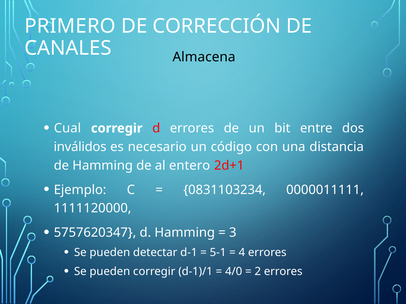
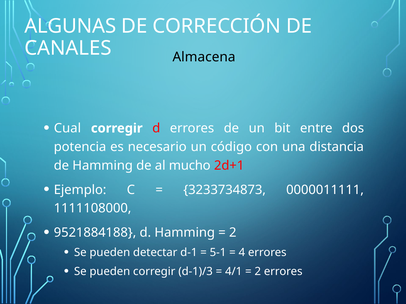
PRIMERO: PRIMERO -> ALGUNAS
inválidos: inválidos -> potencia
entero: entero -> mucho
0831103234: 0831103234 -> 3233734873
1111120000: 1111120000 -> 1111108000
5757620347: 5757620347 -> 9521884188
3 at (233, 233): 3 -> 2
d-1)/1: d-1)/1 -> d-1)/3
4/0: 4/0 -> 4/1
